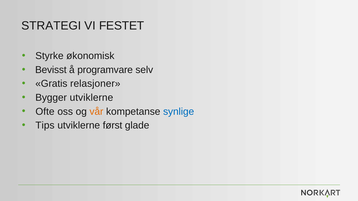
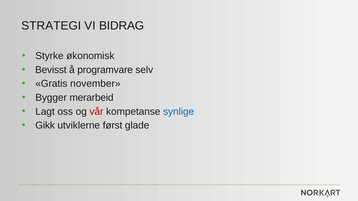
FESTET: FESTET -> BIDRAG
relasjoner: relasjoner -> november
Bygger utviklerne: utviklerne -> merarbeid
Ofte: Ofte -> Lagt
vår colour: orange -> red
Tips: Tips -> Gikk
